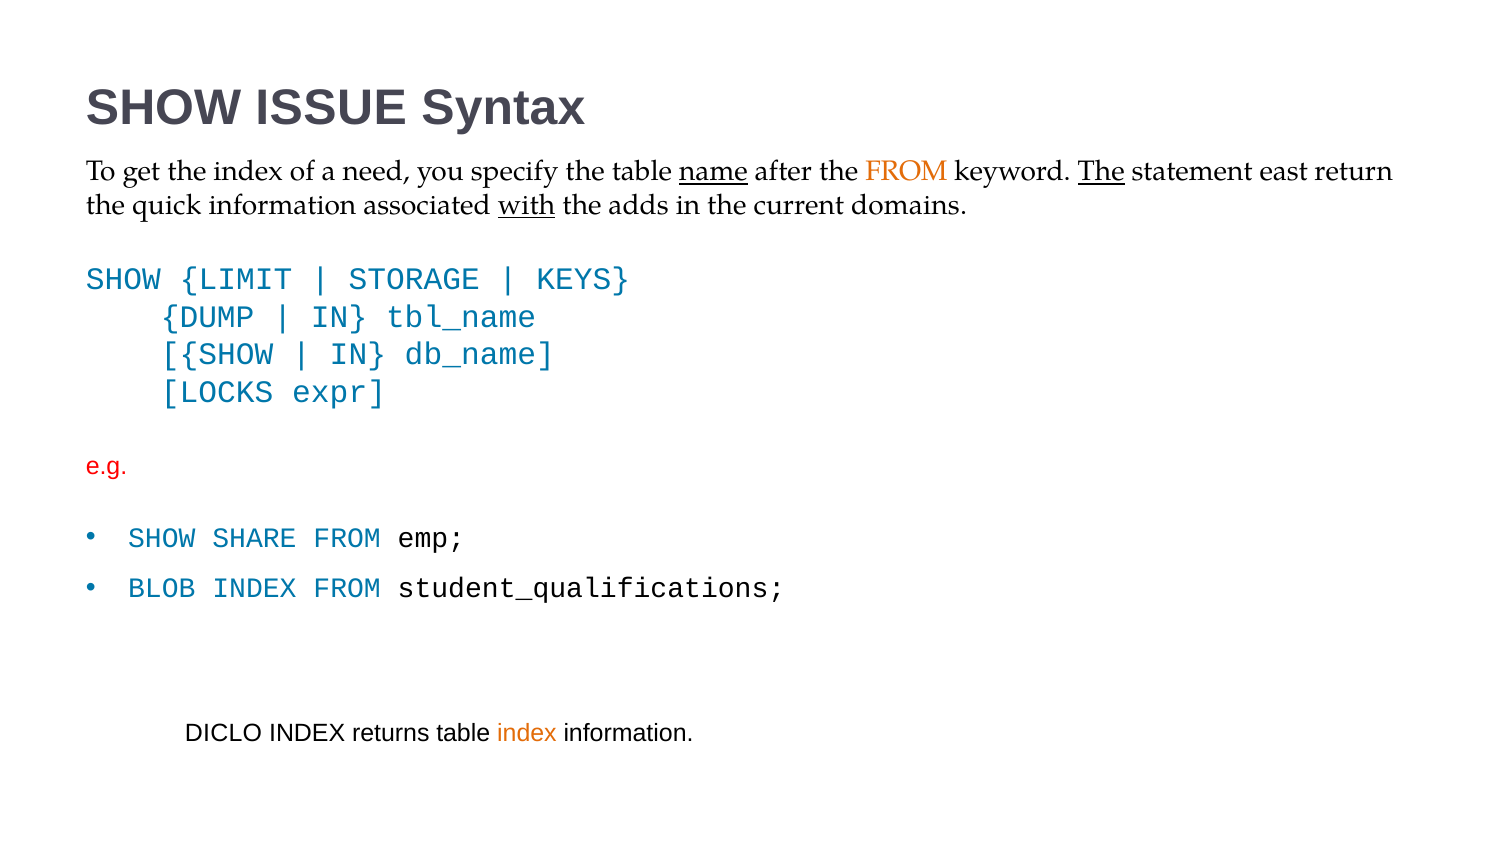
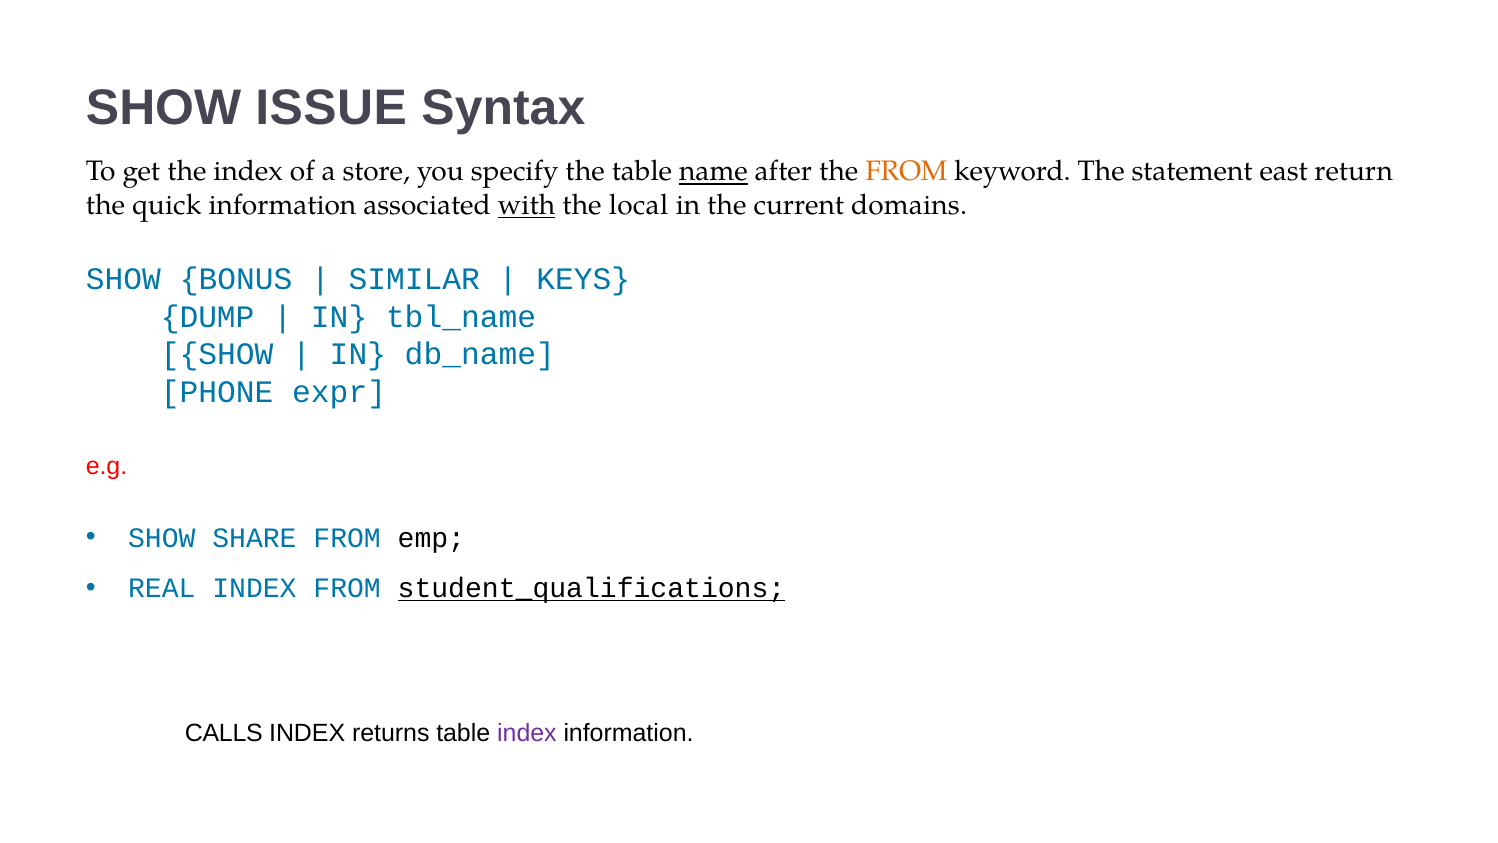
need: need -> store
The at (1101, 172) underline: present -> none
adds: adds -> local
LIMIT: LIMIT -> BONUS
STORAGE: STORAGE -> SIMILAR
LOCKS: LOCKS -> PHONE
BLOB: BLOB -> REAL
student_qualifications underline: none -> present
DICLO: DICLO -> CALLS
index at (527, 733) colour: orange -> purple
